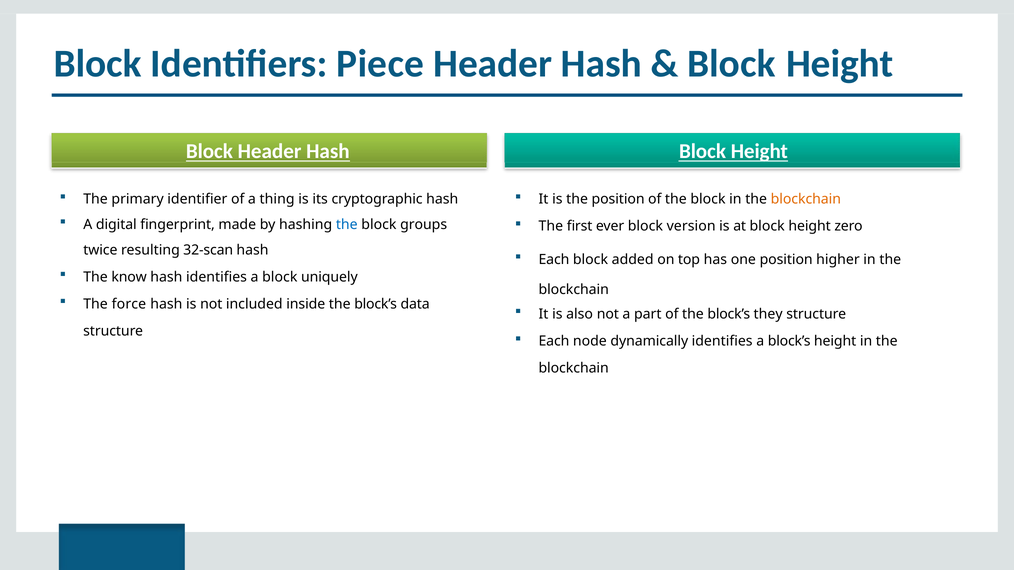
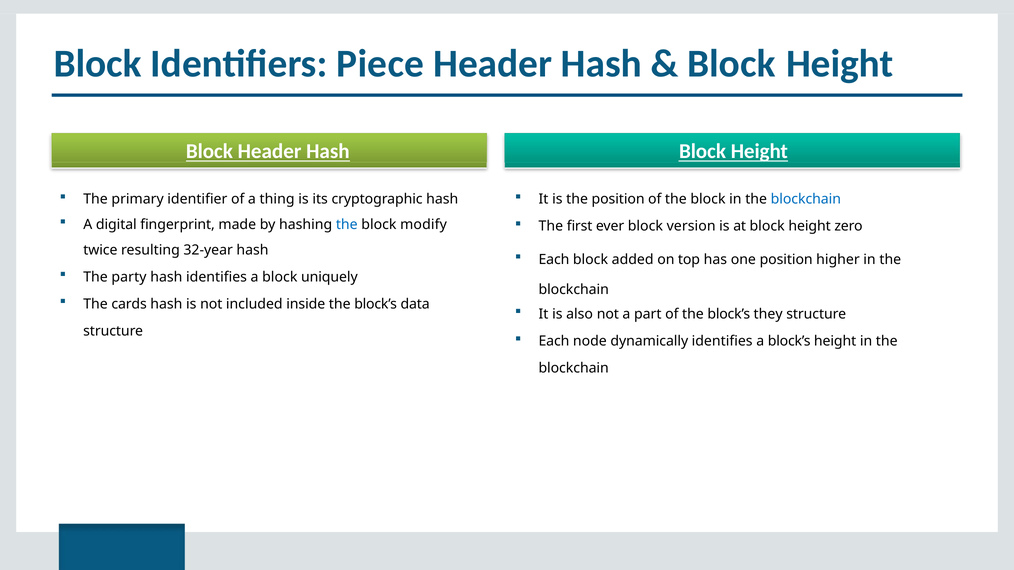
blockchain at (806, 199) colour: orange -> blue
groups: groups -> modify
32-scan: 32-scan -> 32-year
know: know -> party
force: force -> cards
